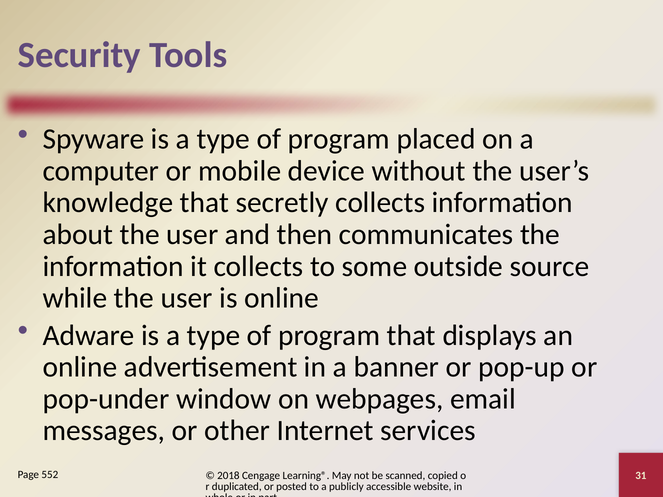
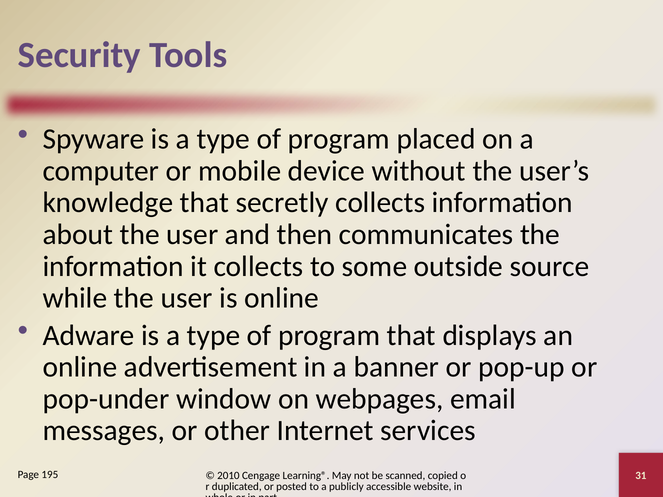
552: 552 -> 195
2018: 2018 -> 2010
